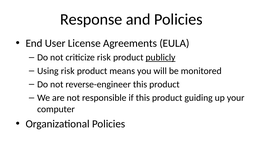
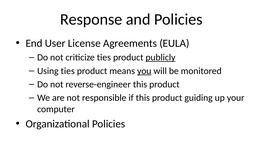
criticize risk: risk -> ties
Using risk: risk -> ties
you underline: none -> present
